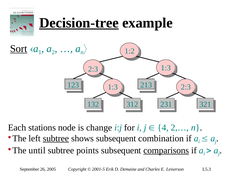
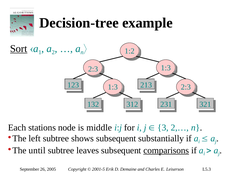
Decision-tree underline: present -> none
change: change -> middle
4: 4 -> 3
subtree at (56, 138) underline: present -> none
combination: combination -> substantially
points: points -> leaves
